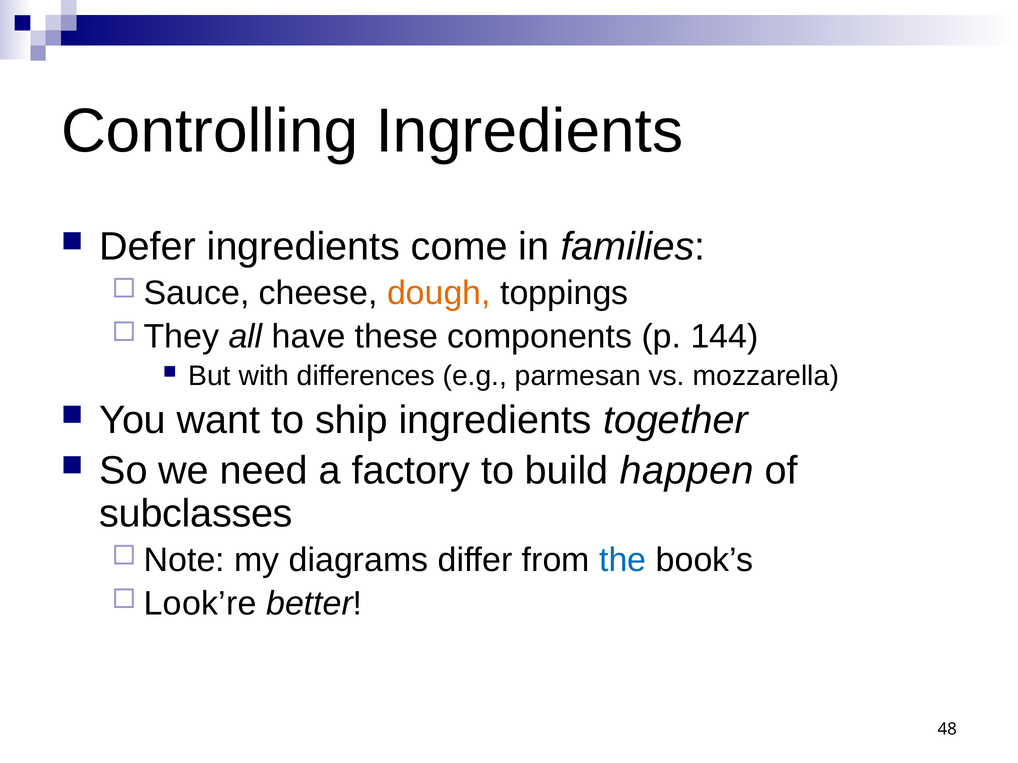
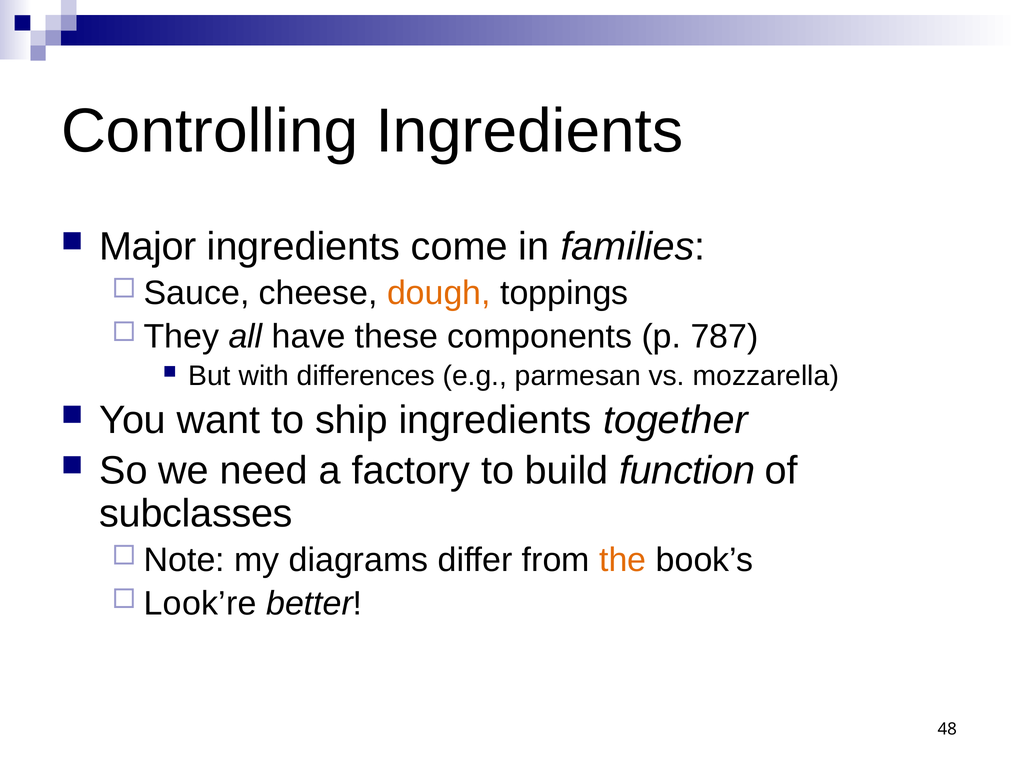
Defer: Defer -> Major
144: 144 -> 787
happen: happen -> function
the colour: blue -> orange
